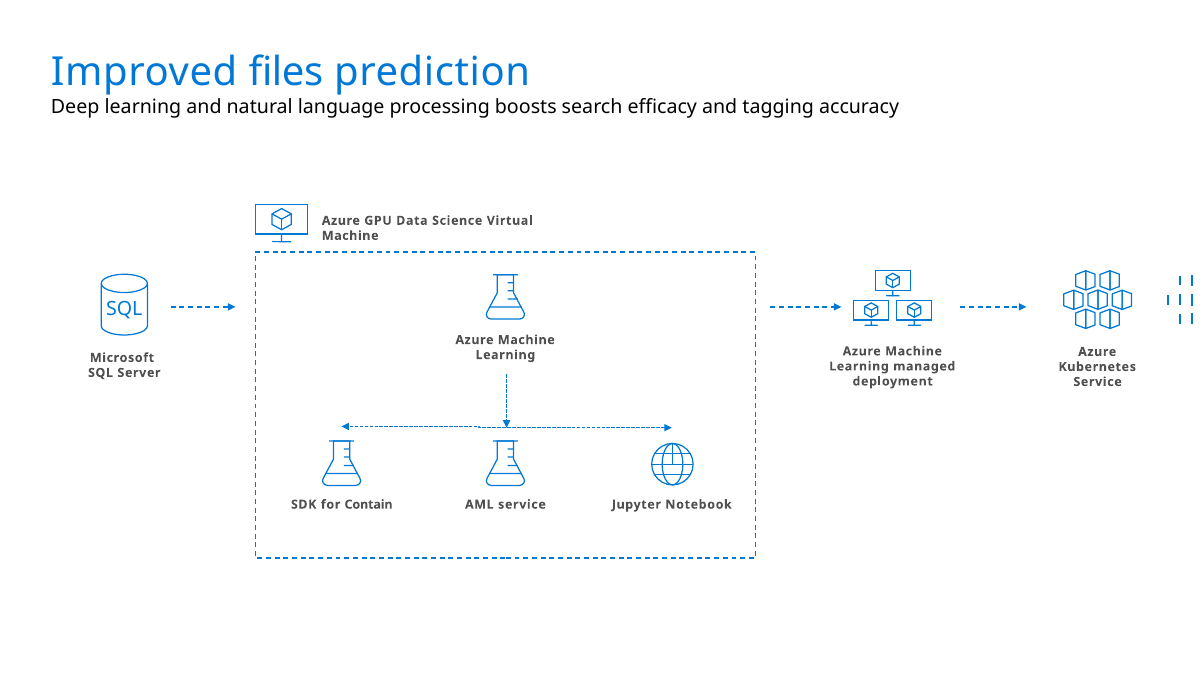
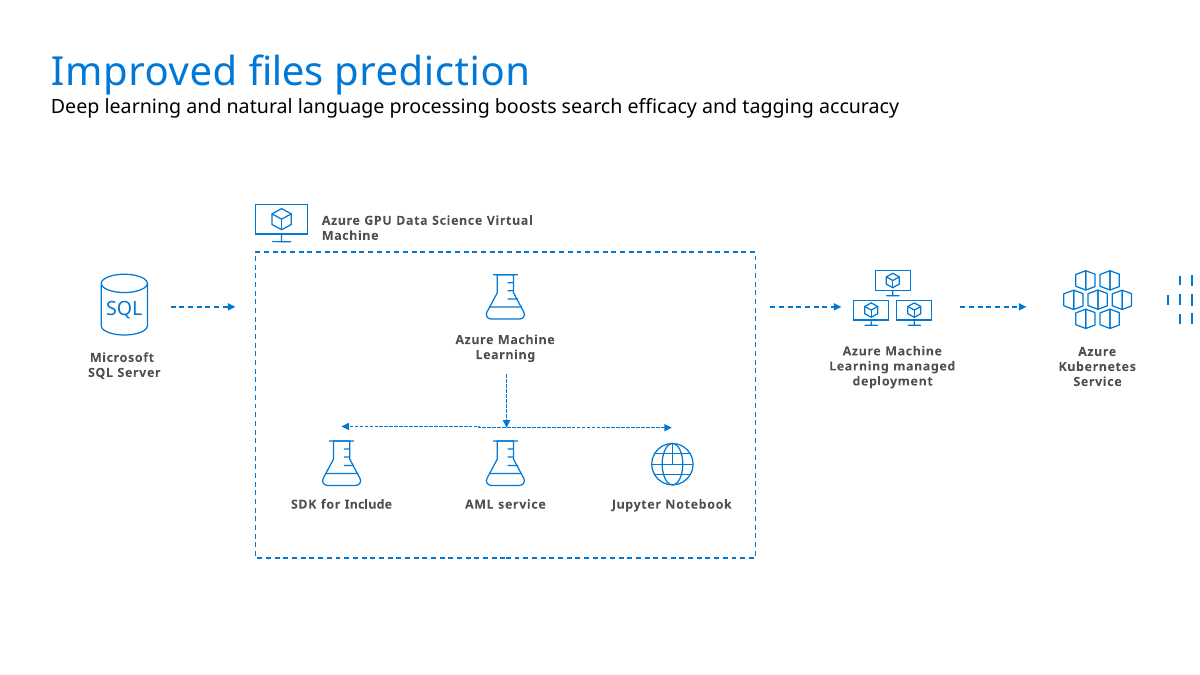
Contain: Contain -> Include
